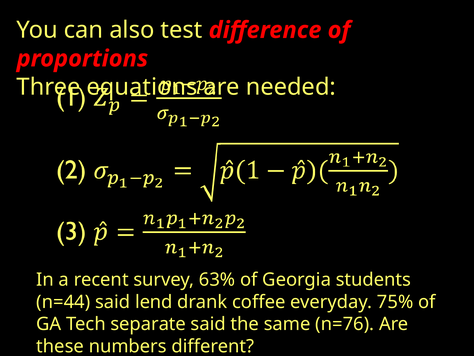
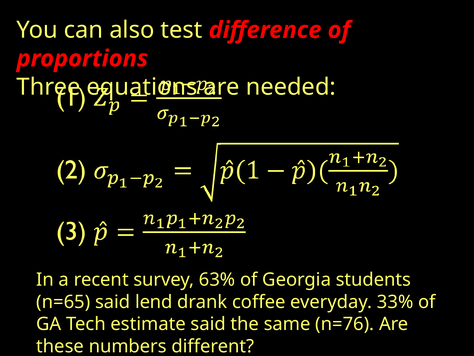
n=44: n=44 -> n=65
75%: 75% -> 33%
separate: separate -> estimate
